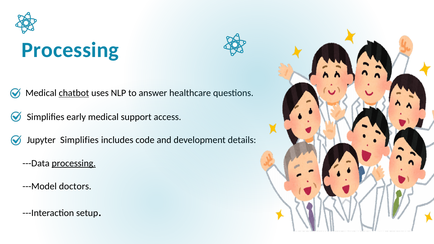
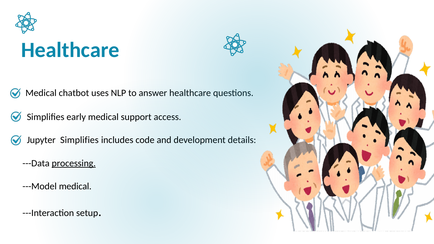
Processing at (70, 50): Processing -> Healthcare
chatbot underline: present -> none
---Model doctors: doctors -> medical
